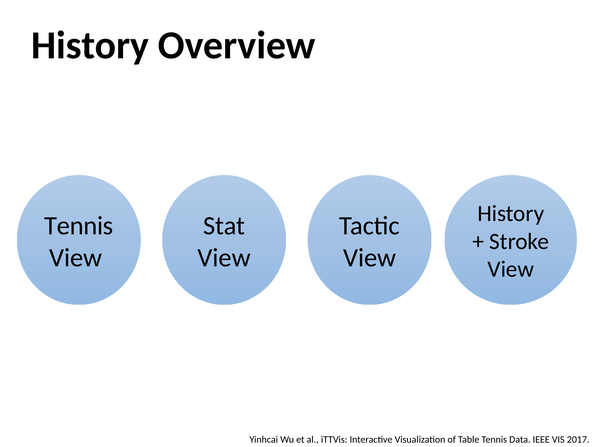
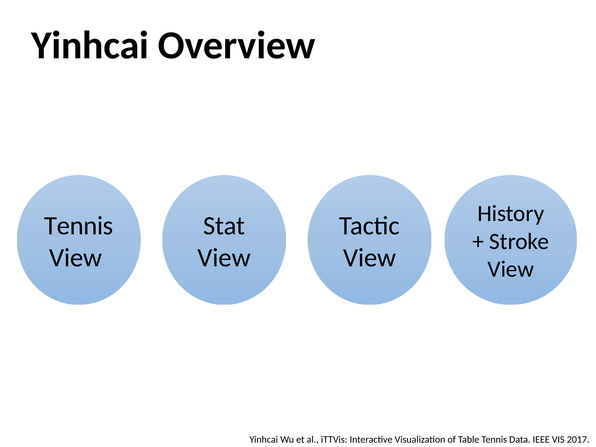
History at (90, 45): History -> Yinhcai
